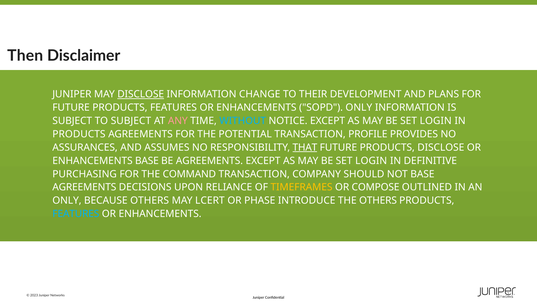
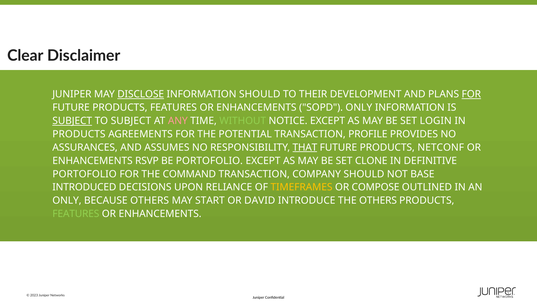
Then: Then -> Clear
INFORMATION CHANGE: CHANGE -> SHOULD
FOR at (471, 94) underline: none -> present
SUBJECT at (72, 121) underline: none -> present
WITHOUT colour: light blue -> light green
PRODUCTS DISCLOSE: DISCLOSE -> NETCONF
ENHANCEMENTS BASE: BASE -> RSVP
BE AGREEMENTS: AGREEMENTS -> PORTOFOLIO
LOGIN at (371, 161): LOGIN -> CLONE
PURCHASING at (85, 174): PURCHASING -> PORTOFOLIO
AGREEMENTS at (84, 187): AGREEMENTS -> INTRODUCED
LCERT: LCERT -> START
PHASE: PHASE -> DAVID
FEATURES at (76, 214) colour: light blue -> light green
